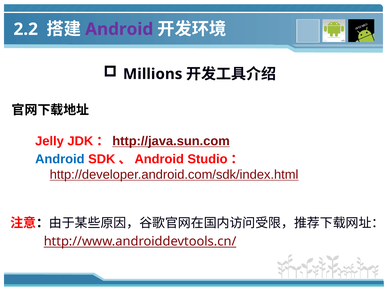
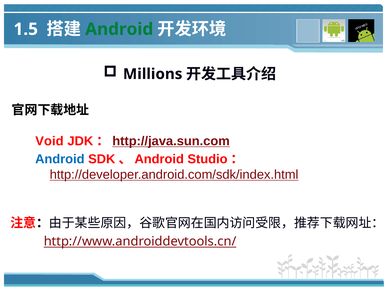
2.2: 2.2 -> 1.5
Android at (119, 29) colour: purple -> green
Jelly: Jelly -> Void
